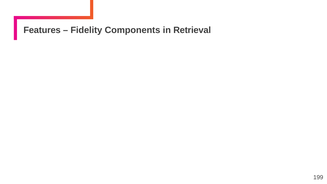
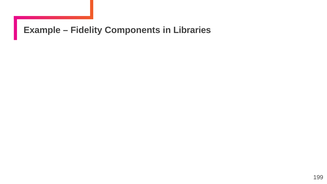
Features: Features -> Example
Retrieval: Retrieval -> Libraries
